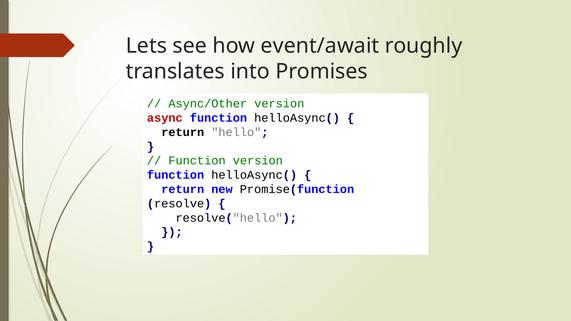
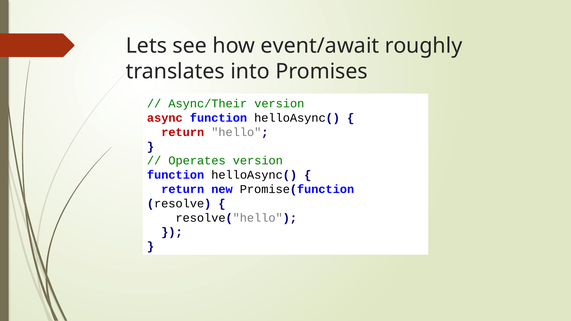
Async/Other: Async/Other -> Async/Their
return at (183, 132) colour: black -> red
Function at (197, 161): Function -> Operates
